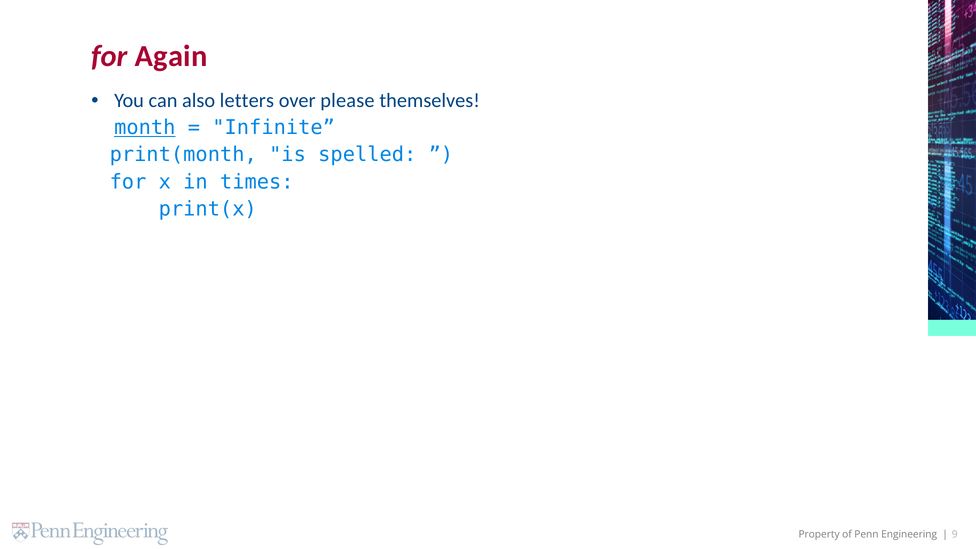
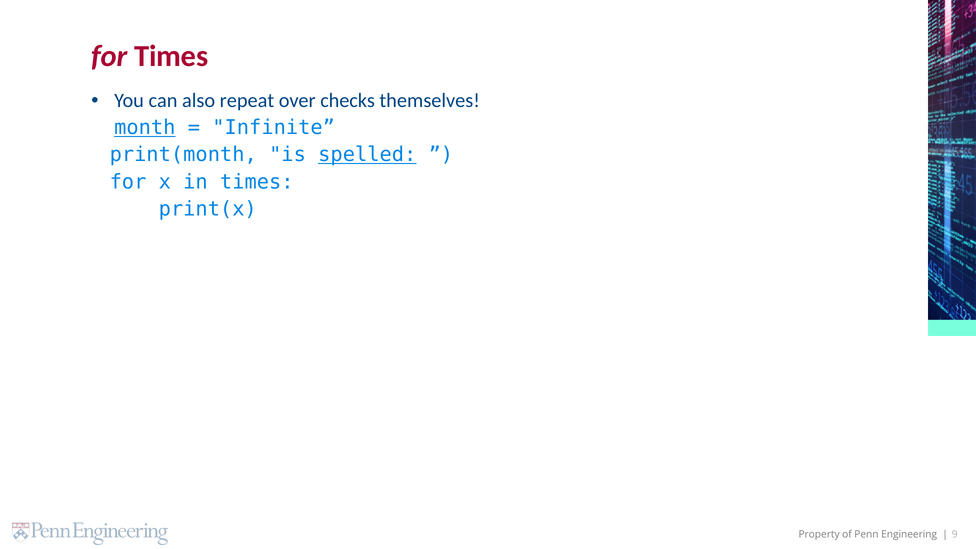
for Again: Again -> Times
letters: letters -> repeat
please: please -> checks
spelled underline: none -> present
